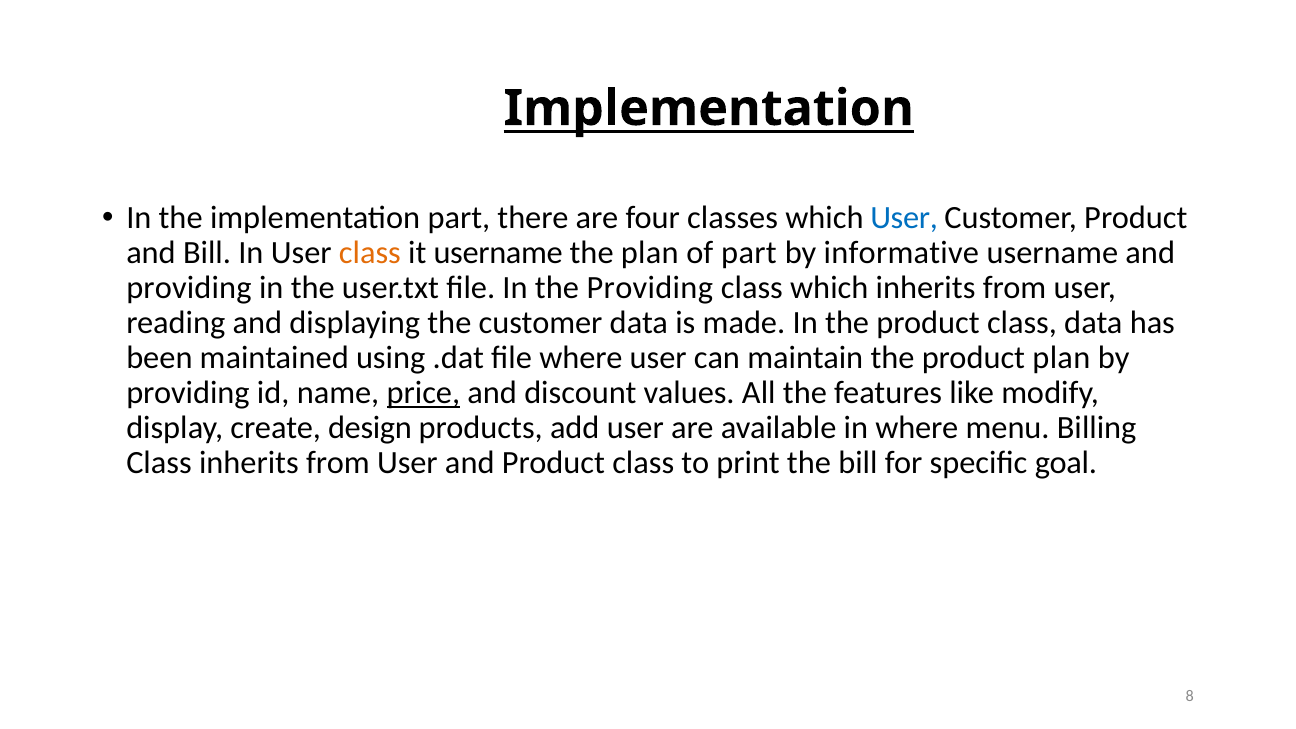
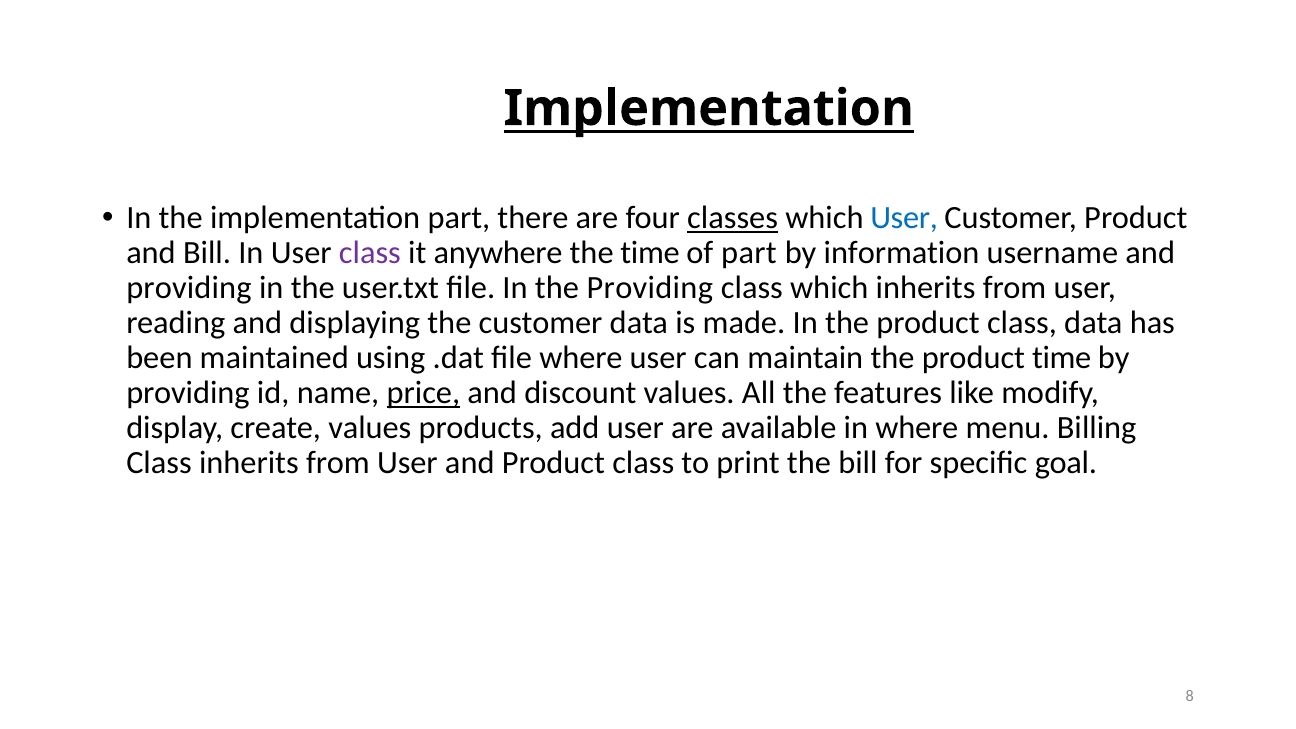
classes underline: none -> present
class at (370, 253) colour: orange -> purple
it username: username -> anywhere
the plan: plan -> time
informative: informative -> information
product plan: plan -> time
create design: design -> values
